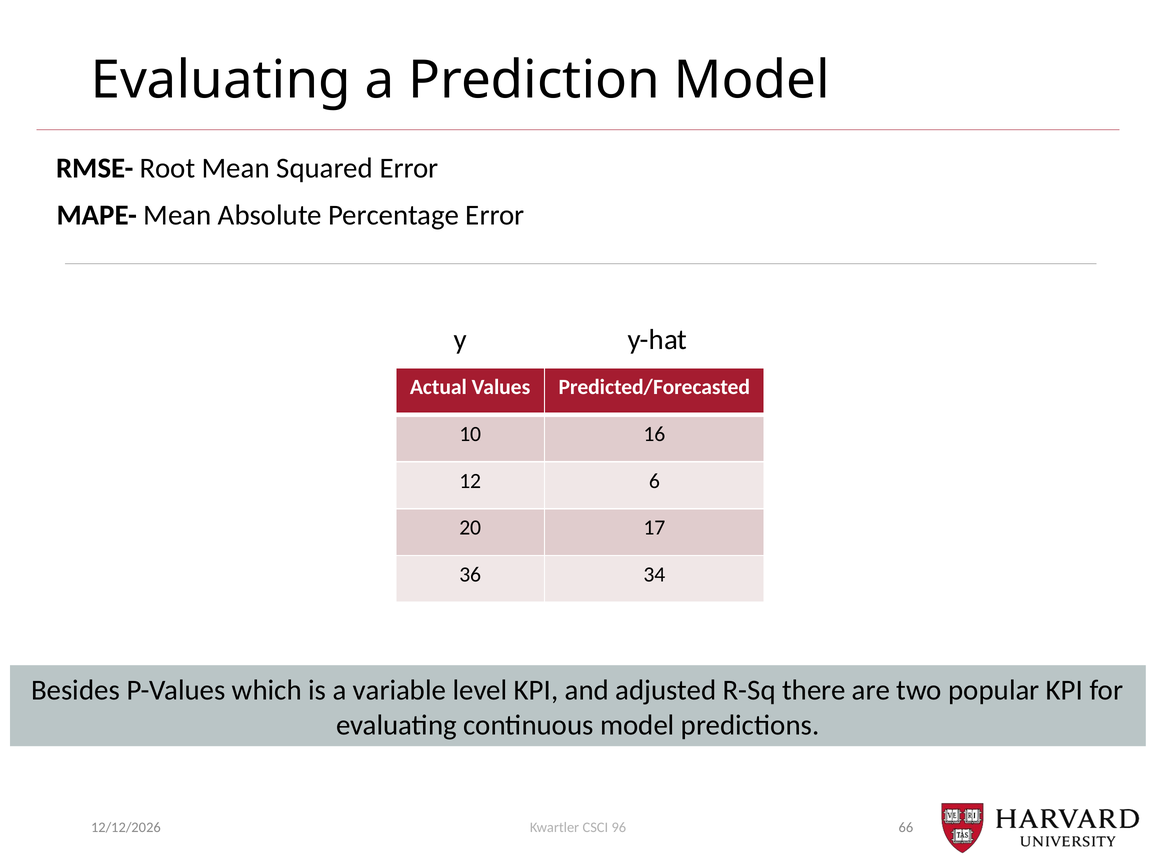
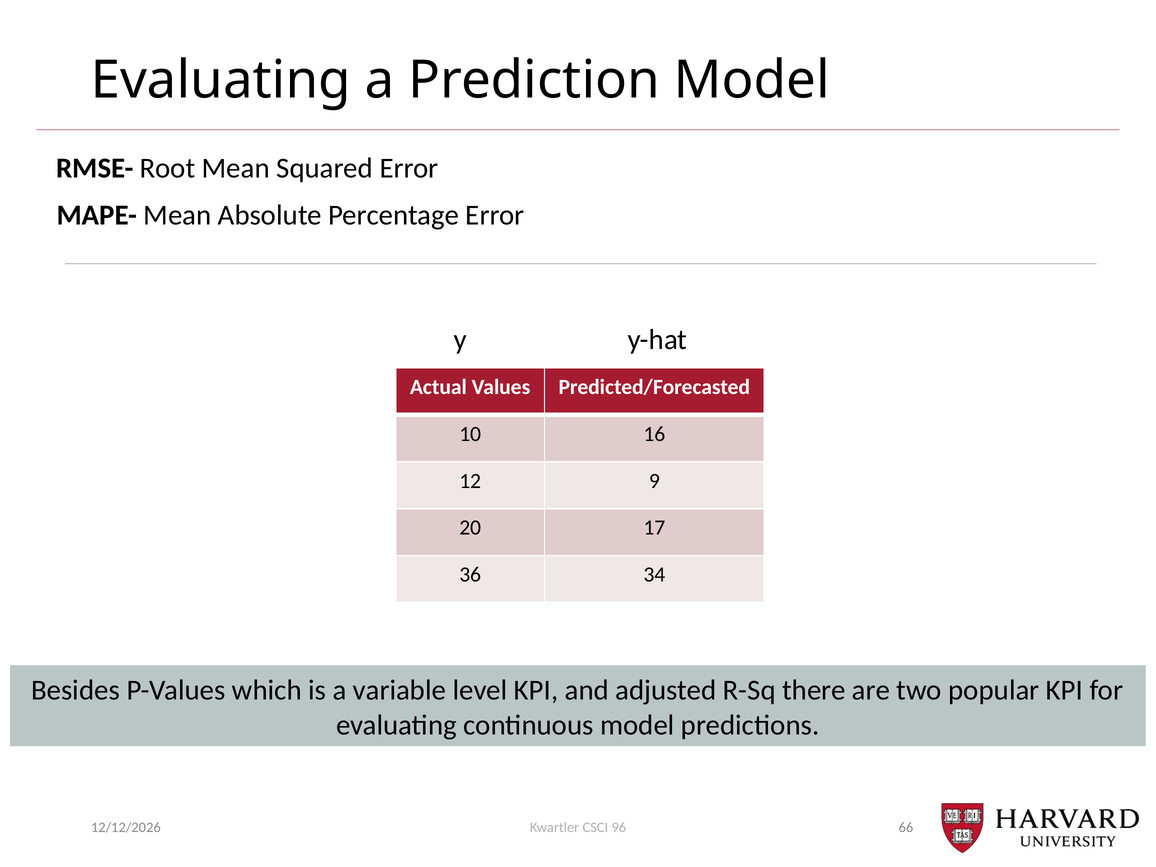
6: 6 -> 9
